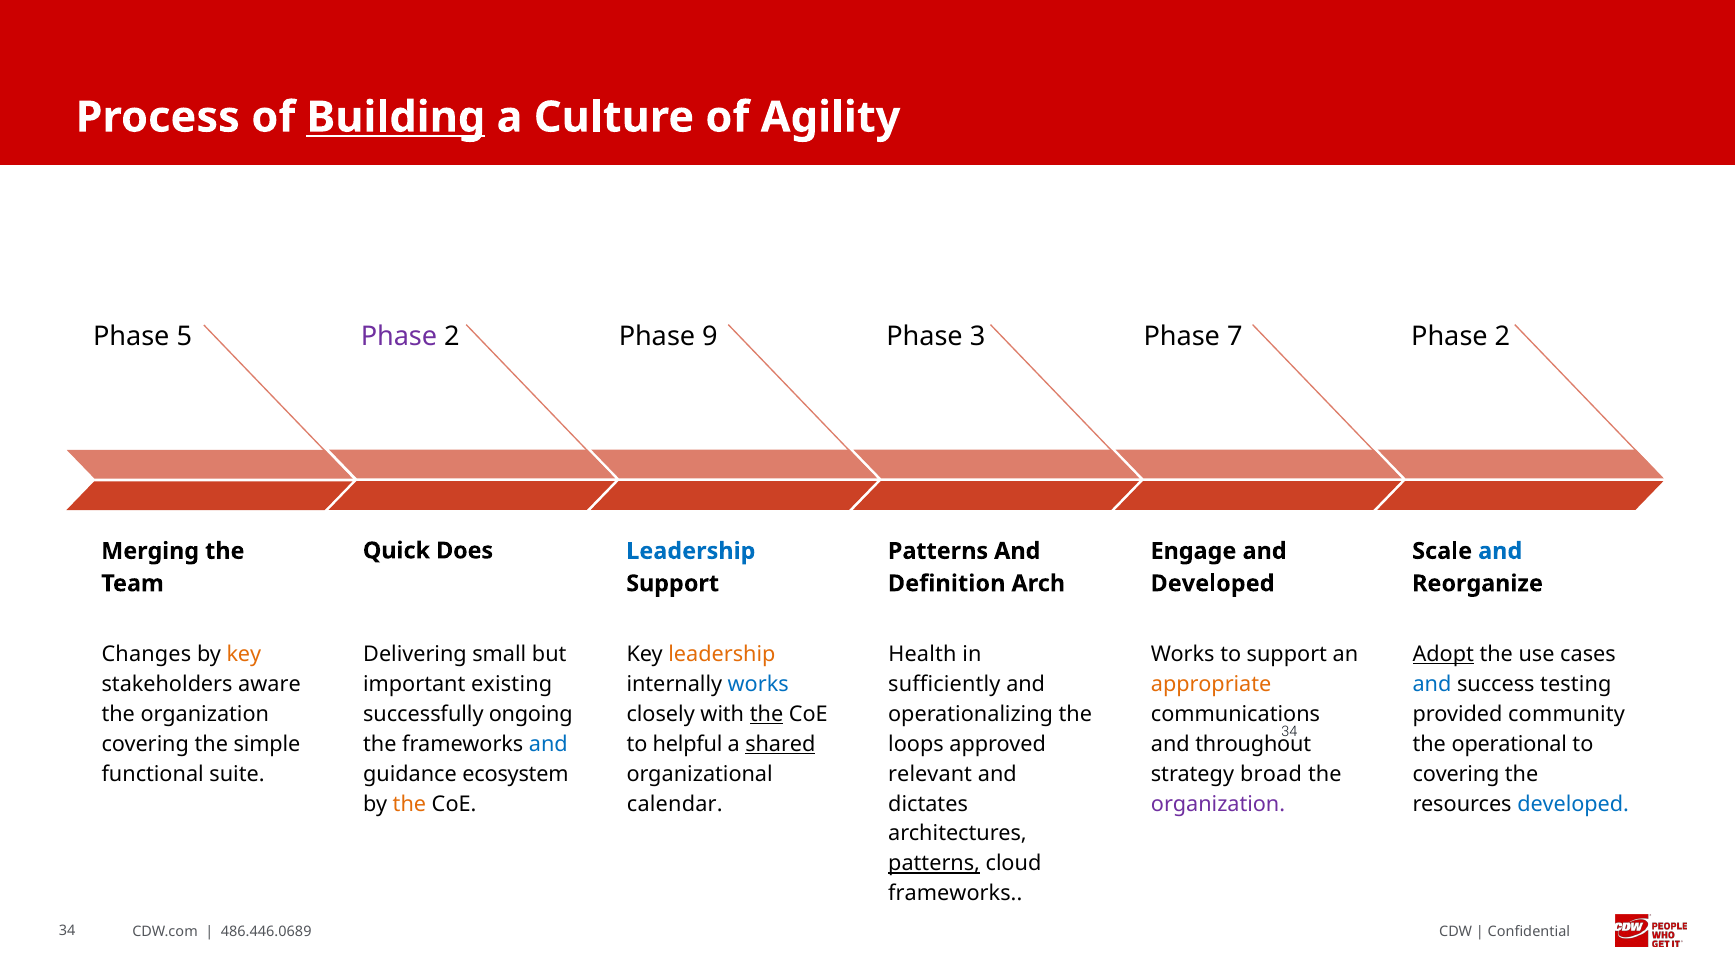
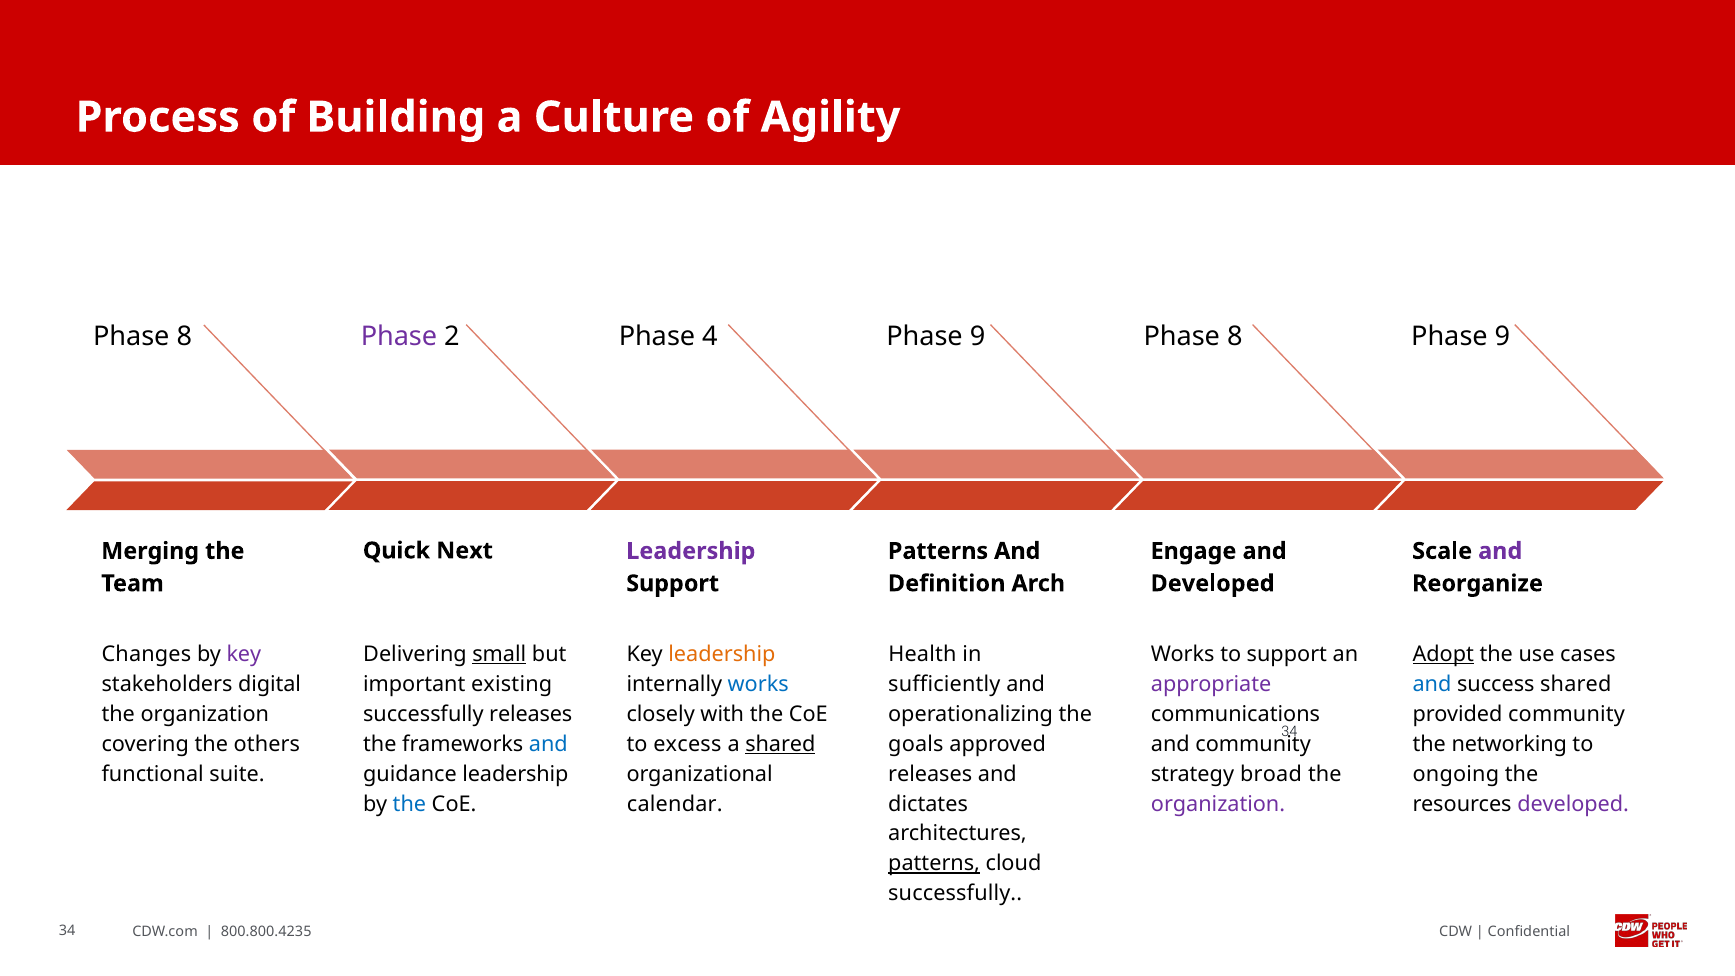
Building underline: present -> none
5 at (184, 336): 5 -> 8
9: 9 -> 4
3 at (978, 336): 3 -> 9
7 at (1235, 336): 7 -> 8
2 at (1502, 336): 2 -> 9
Does: Does -> Next
Leadership at (691, 551) colour: blue -> purple
and at (1500, 551) colour: blue -> purple
key at (244, 654) colour: orange -> purple
small underline: none -> present
aware: aware -> digital
appropriate colour: orange -> purple
success testing: testing -> shared
successfully ongoing: ongoing -> releases
the at (767, 714) underline: present -> none
simple: simple -> others
helpful: helpful -> excess
loops: loops -> goals
and throughout: throughout -> community
operational: operational -> networking
guidance ecosystem: ecosystem -> leadership
relevant at (930, 774): relevant -> releases
covering at (1456, 774): covering -> ongoing
the at (409, 804) colour: orange -> blue
developed at (1573, 804) colour: blue -> purple
frameworks at (955, 894): frameworks -> successfully
486.446.0689: 486.446.0689 -> 800.800.4235
